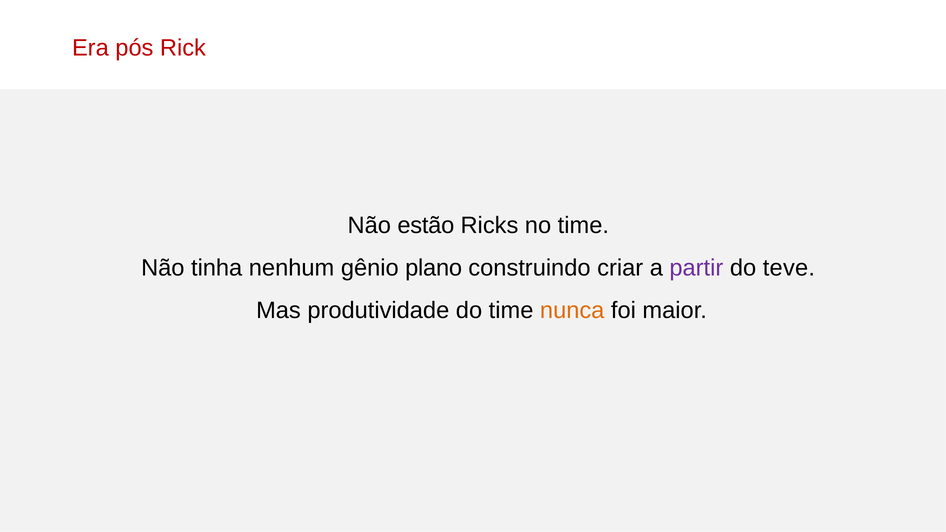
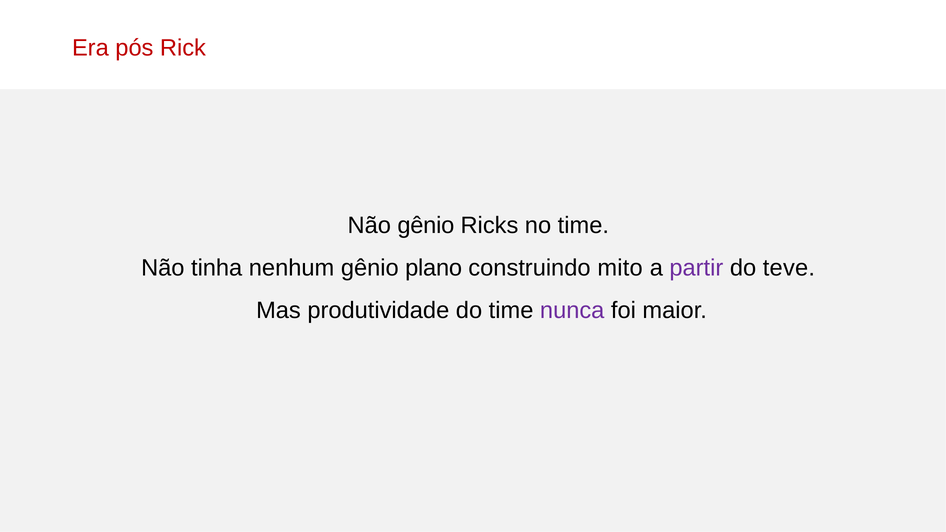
Não estão: estão -> gênio
criar: criar -> mito
nunca colour: orange -> purple
